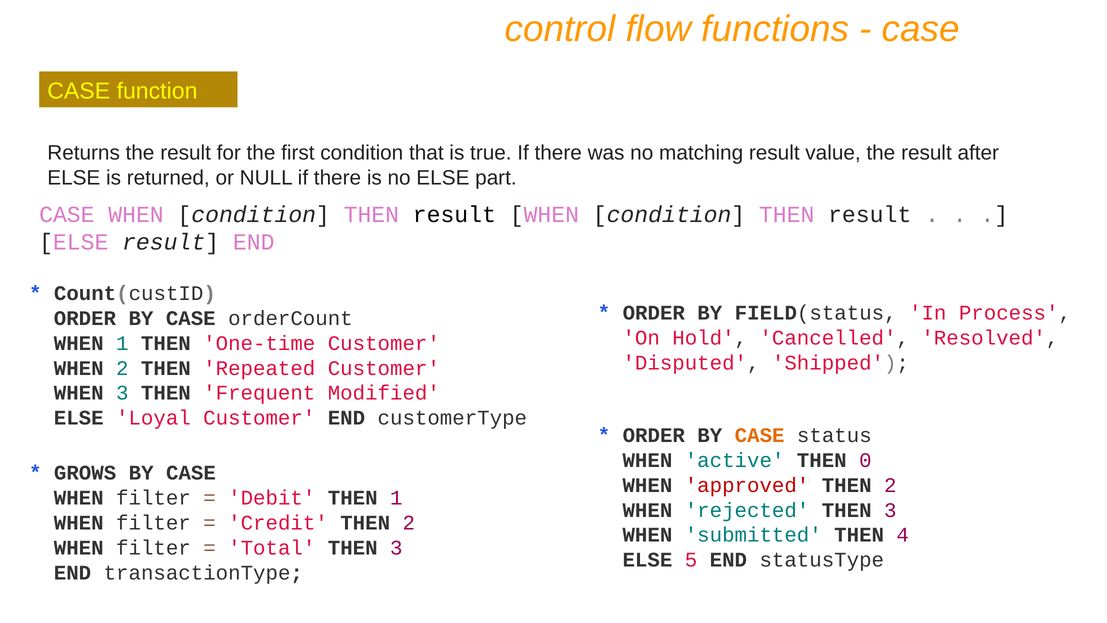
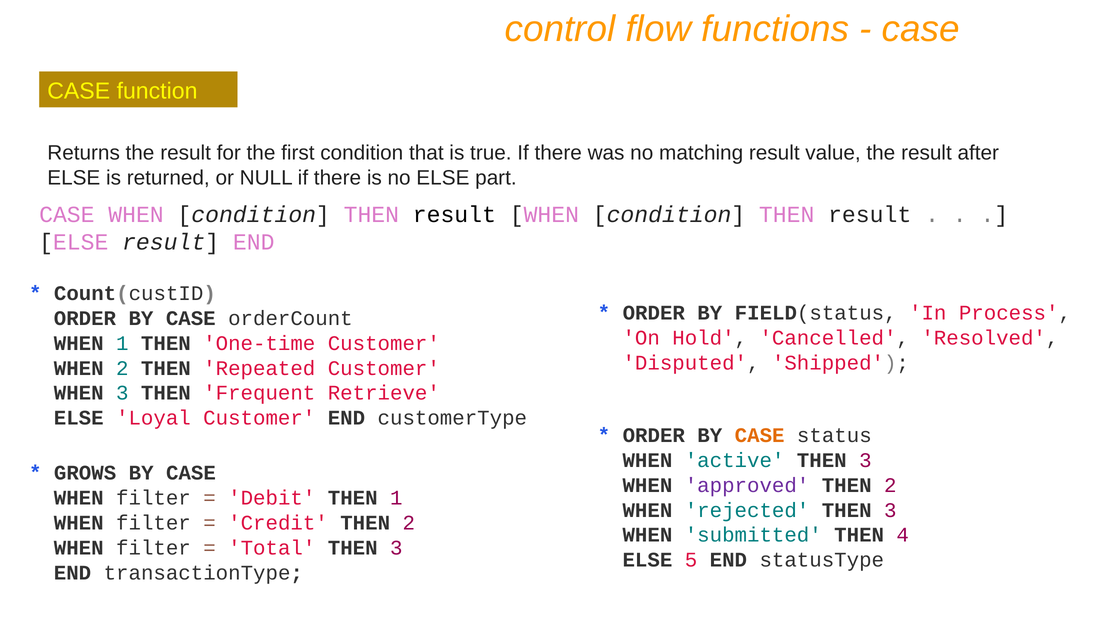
Modified: Modified -> Retrieve
active THEN 0: 0 -> 3
approved colour: red -> purple
